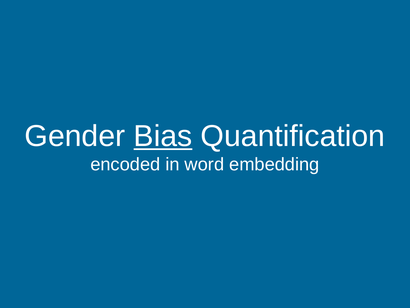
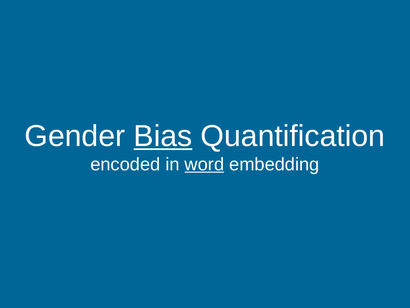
word underline: none -> present
